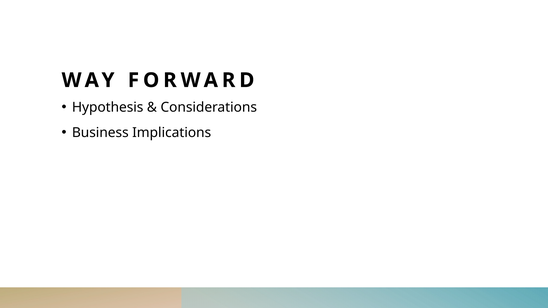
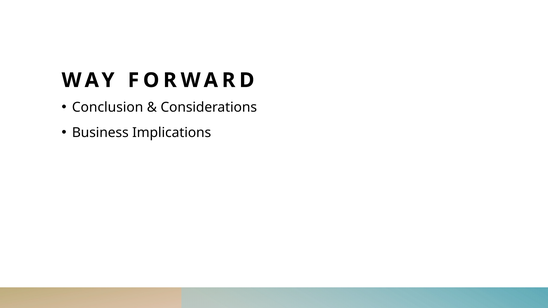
Hypothesis: Hypothesis -> Conclusion
